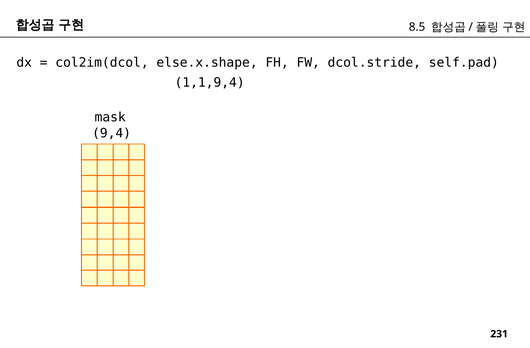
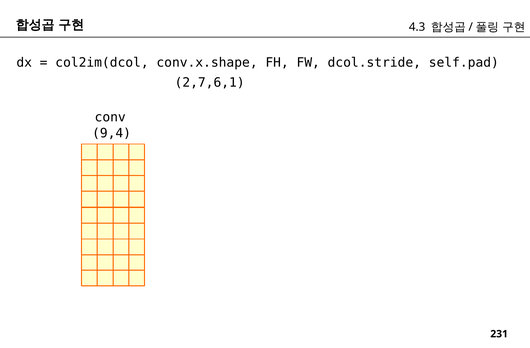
8.5: 8.5 -> 4.3
else.x.shape: else.x.shape -> conv.x.shape
1,1,9,4: 1,1,9,4 -> 2,7,6,1
mask: mask -> conv
